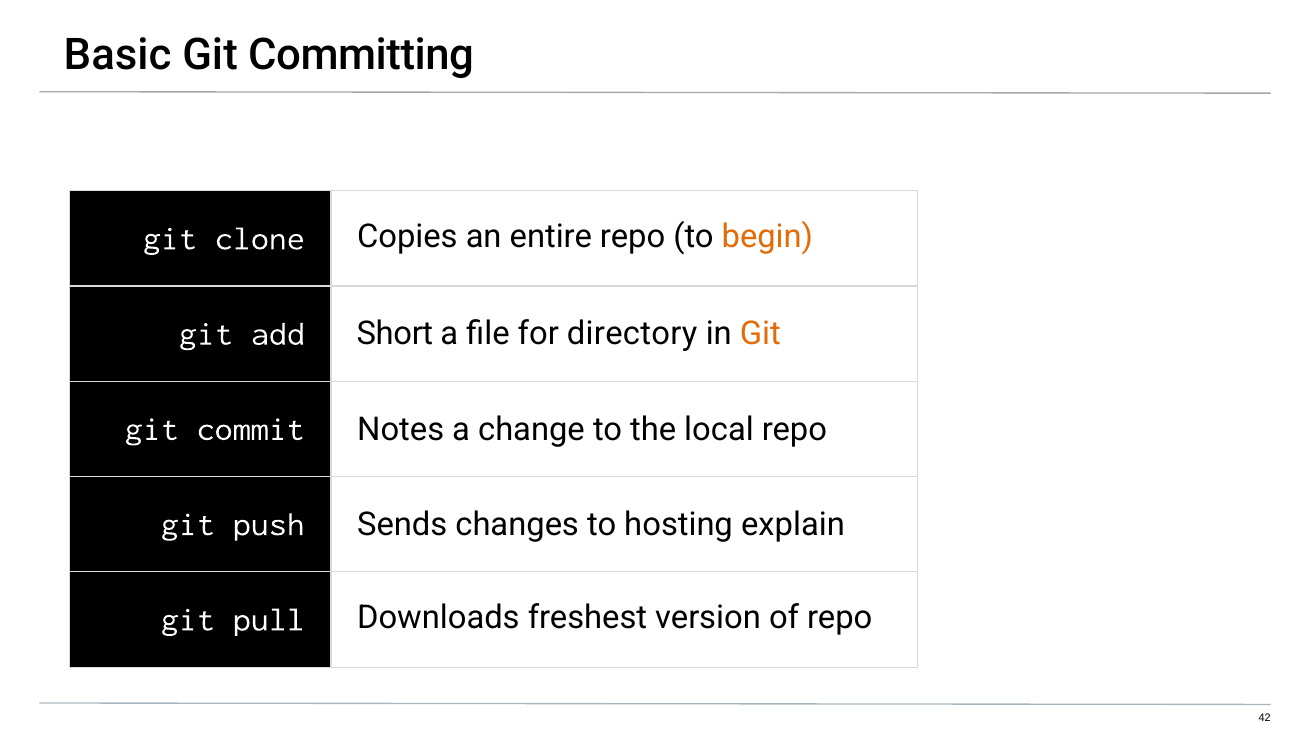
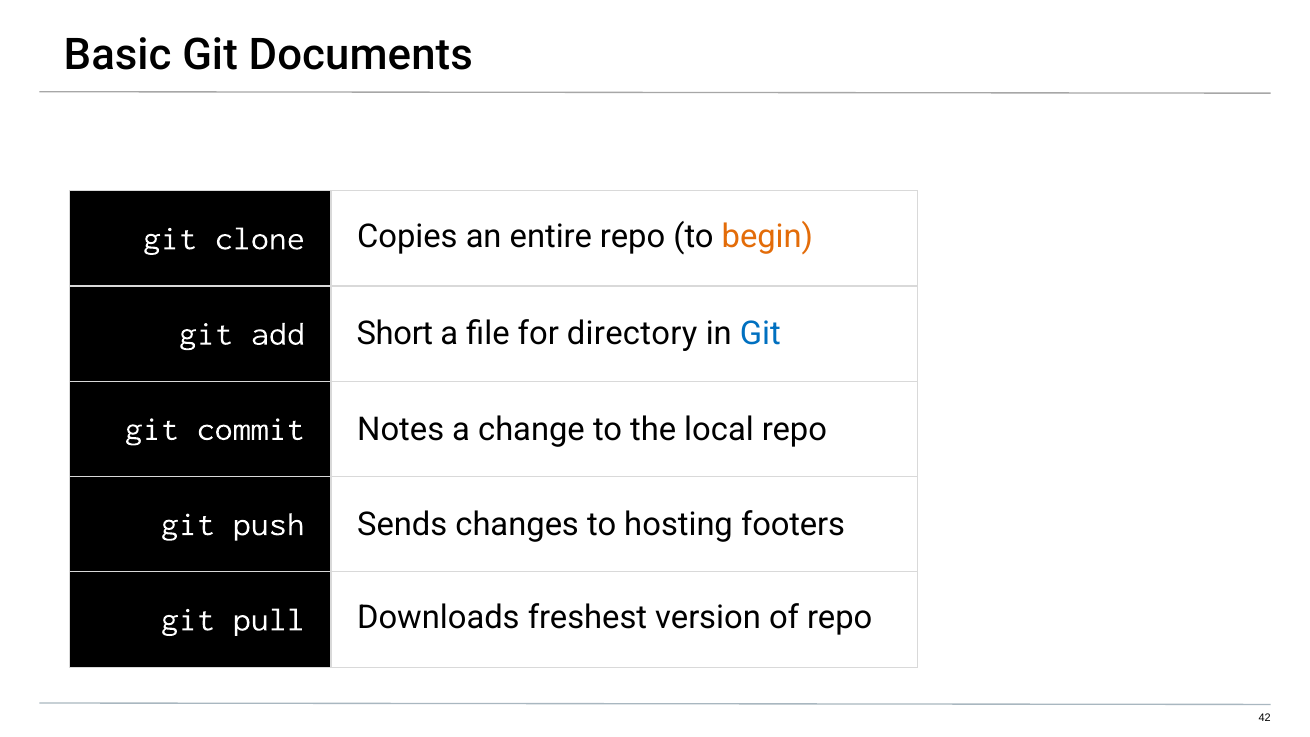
Committing: Committing -> Documents
Git at (760, 334) colour: orange -> blue
explain: explain -> footers
